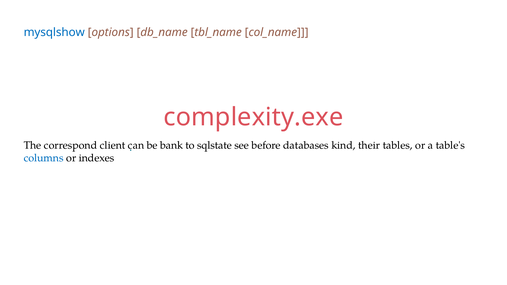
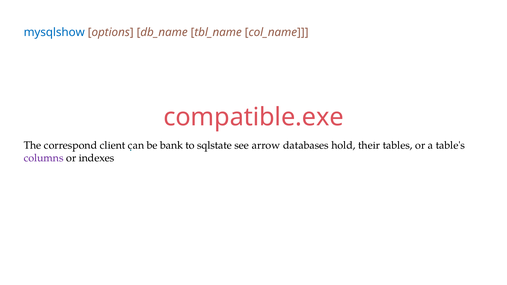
complexity.exe: complexity.exe -> compatible.exe
before: before -> arrow
kind: kind -> hold
columns colour: blue -> purple
